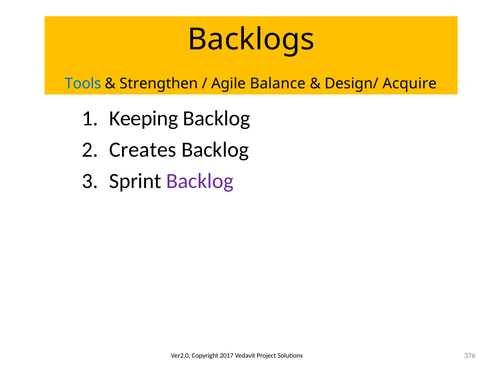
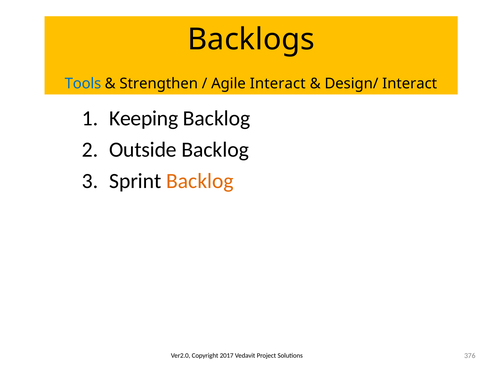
Agile Balance: Balance -> Interact
Design/ Acquire: Acquire -> Interact
Creates: Creates -> Outside
Backlog at (200, 181) colour: purple -> orange
